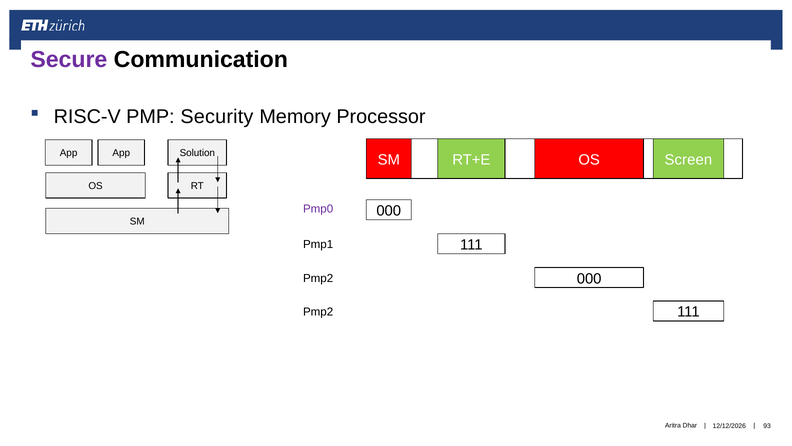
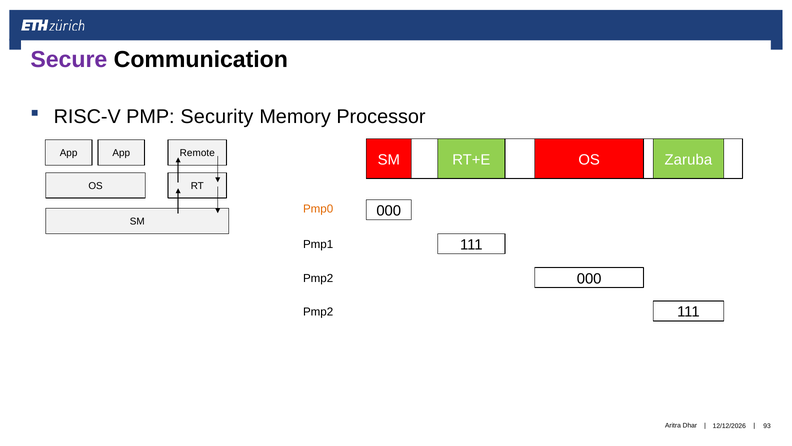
Solution: Solution -> Remote
Screen: Screen -> Zaruba
Pmp0 colour: purple -> orange
